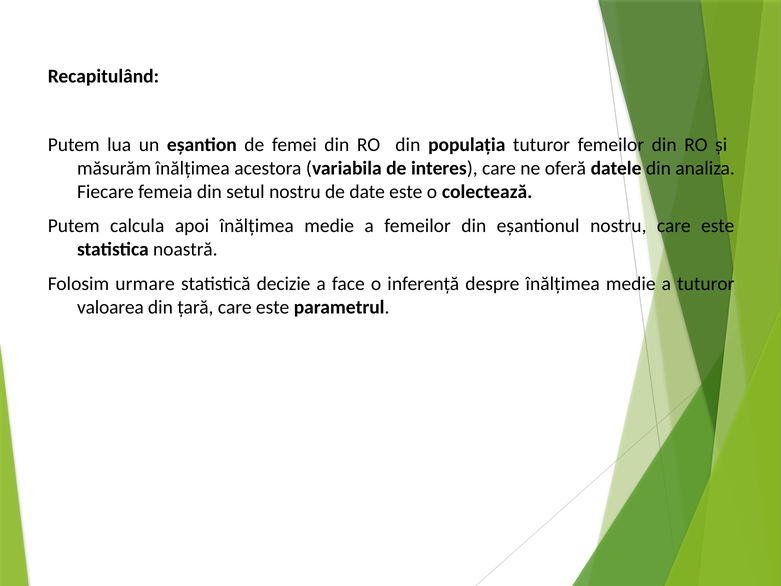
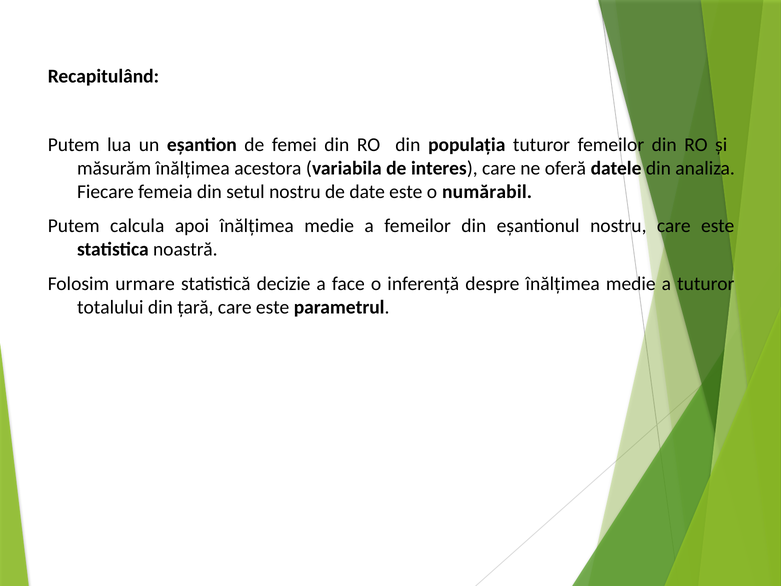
colectează: colectează -> numărabil
valoarea: valoarea -> totalului
